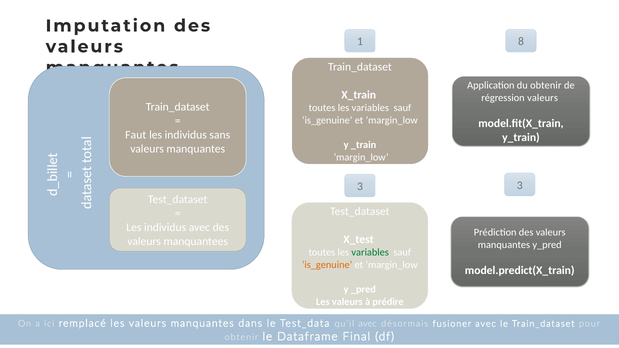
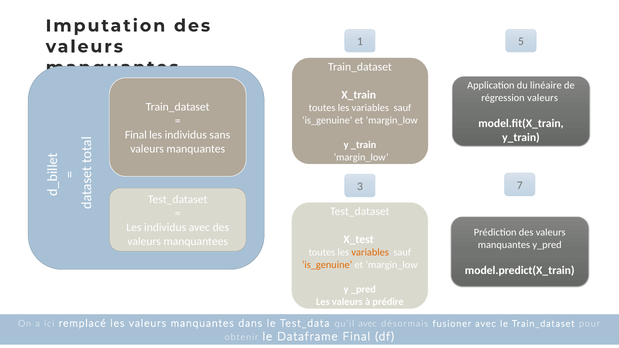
8: 8 -> 5
du obtenir: obtenir -> linéaire
Faut at (136, 135): Faut -> Final
3 3: 3 -> 7
variables at (370, 253) colour: green -> orange
